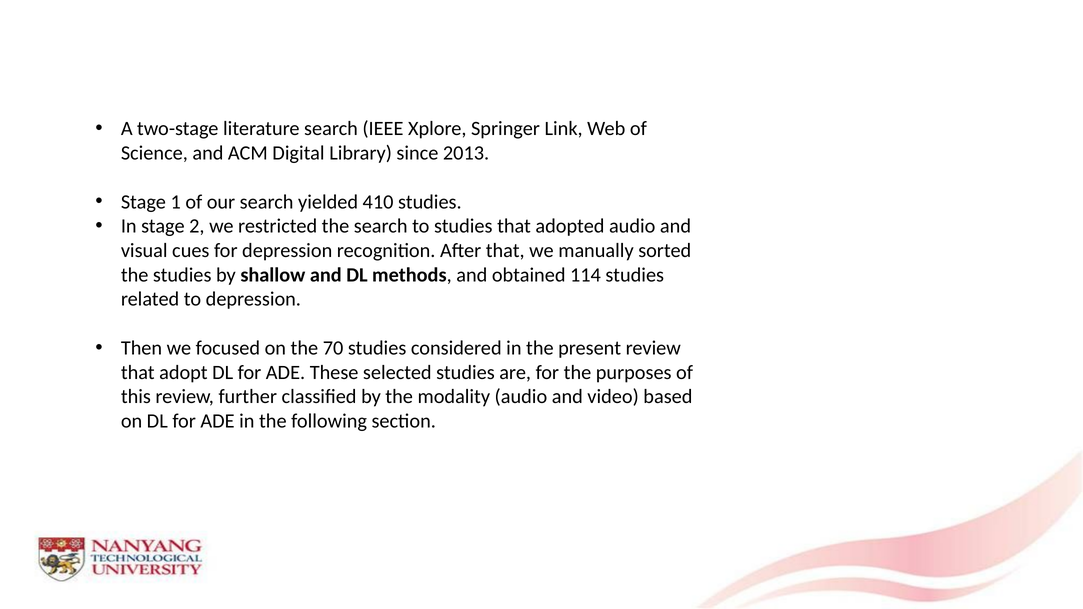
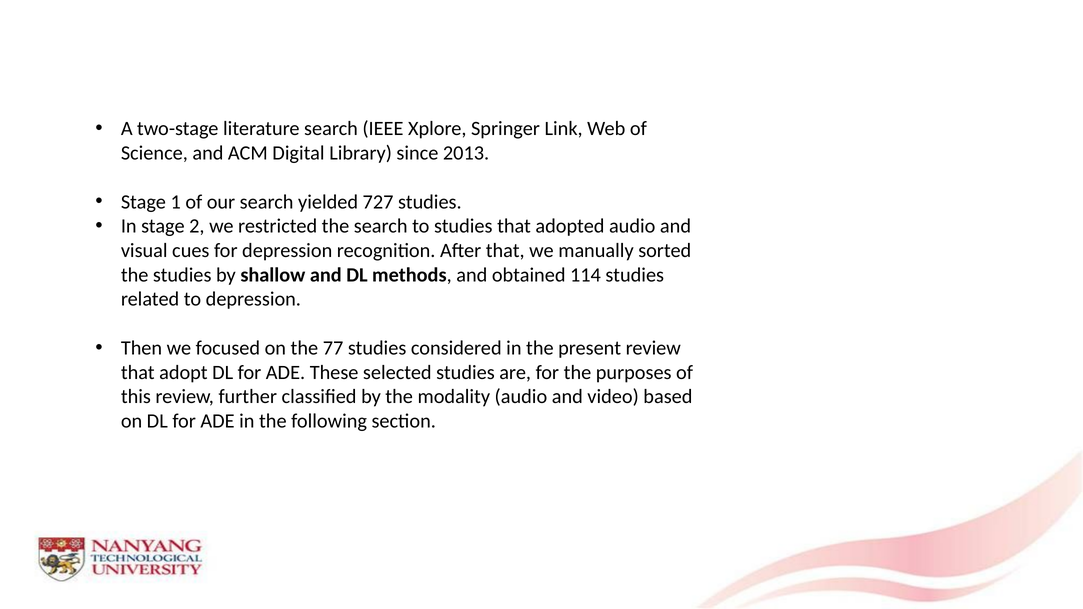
410: 410 -> 727
70: 70 -> 77
